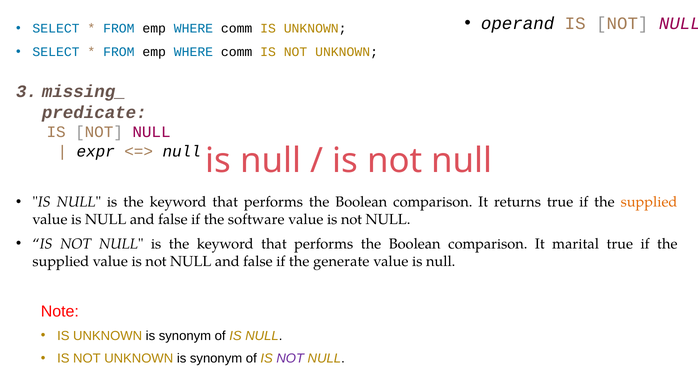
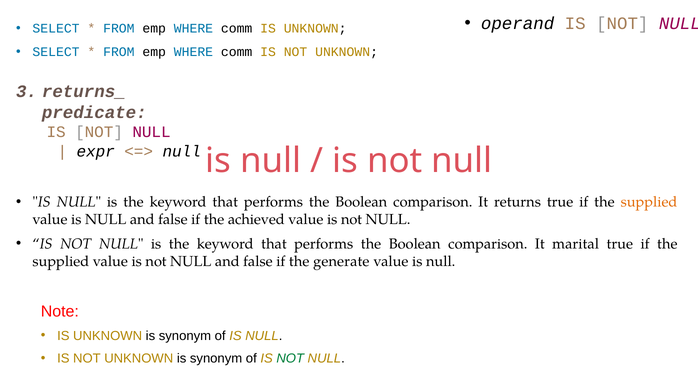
missing_: missing_ -> returns_
software: software -> achieved
NOT at (290, 359) colour: purple -> green
